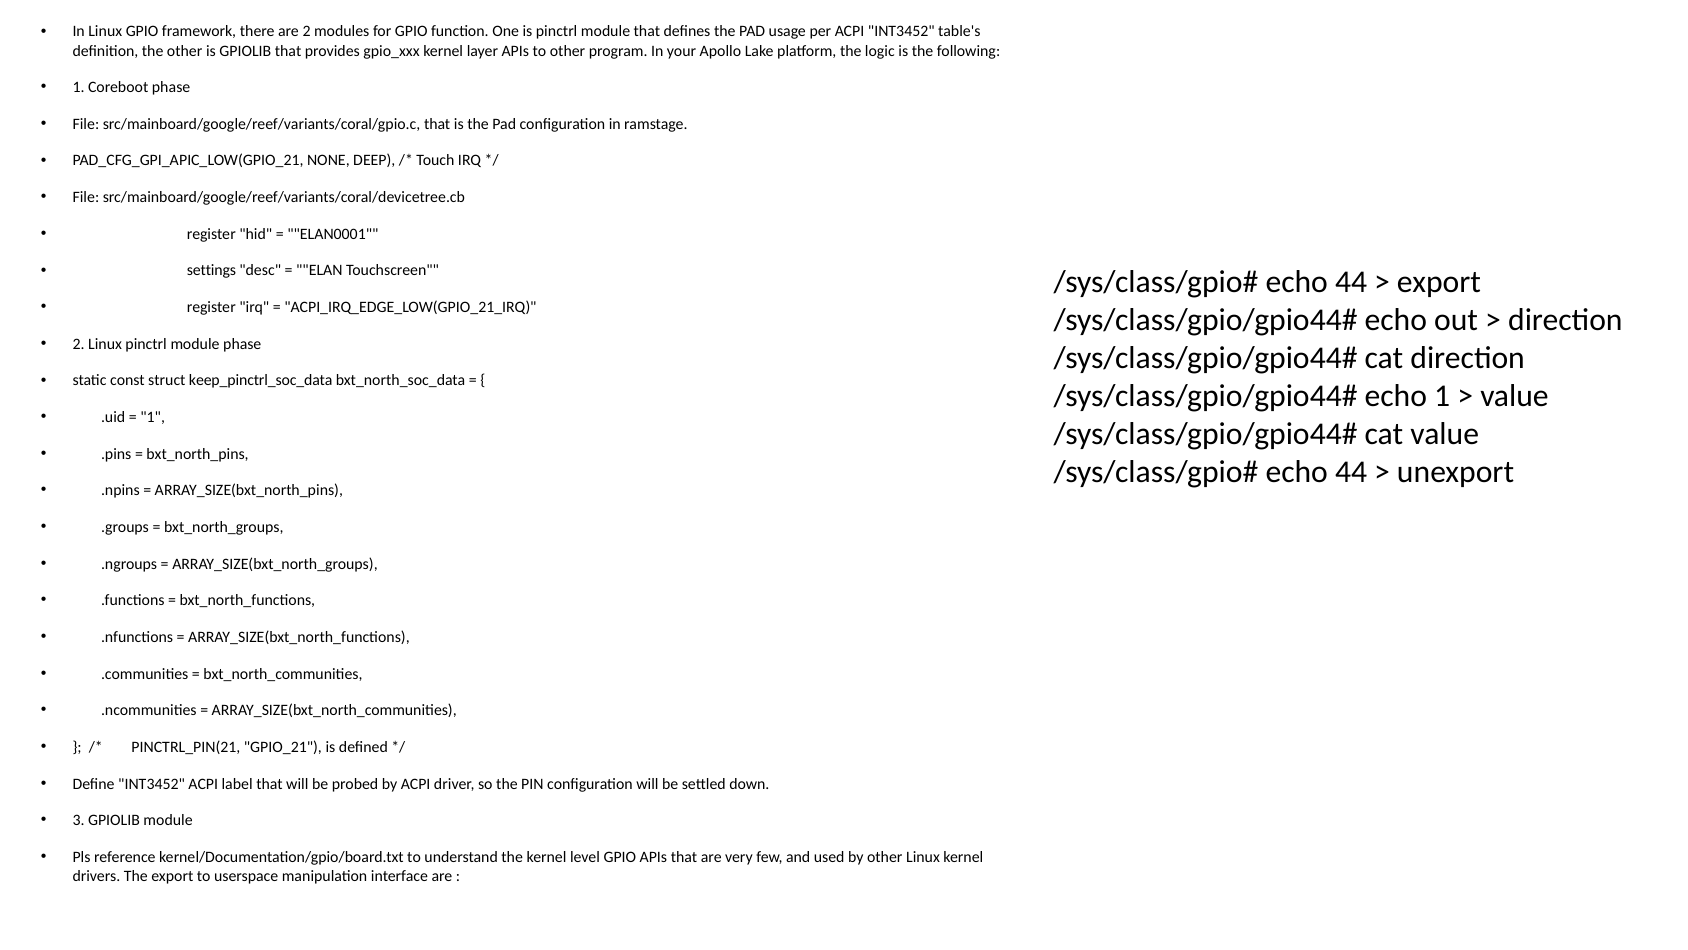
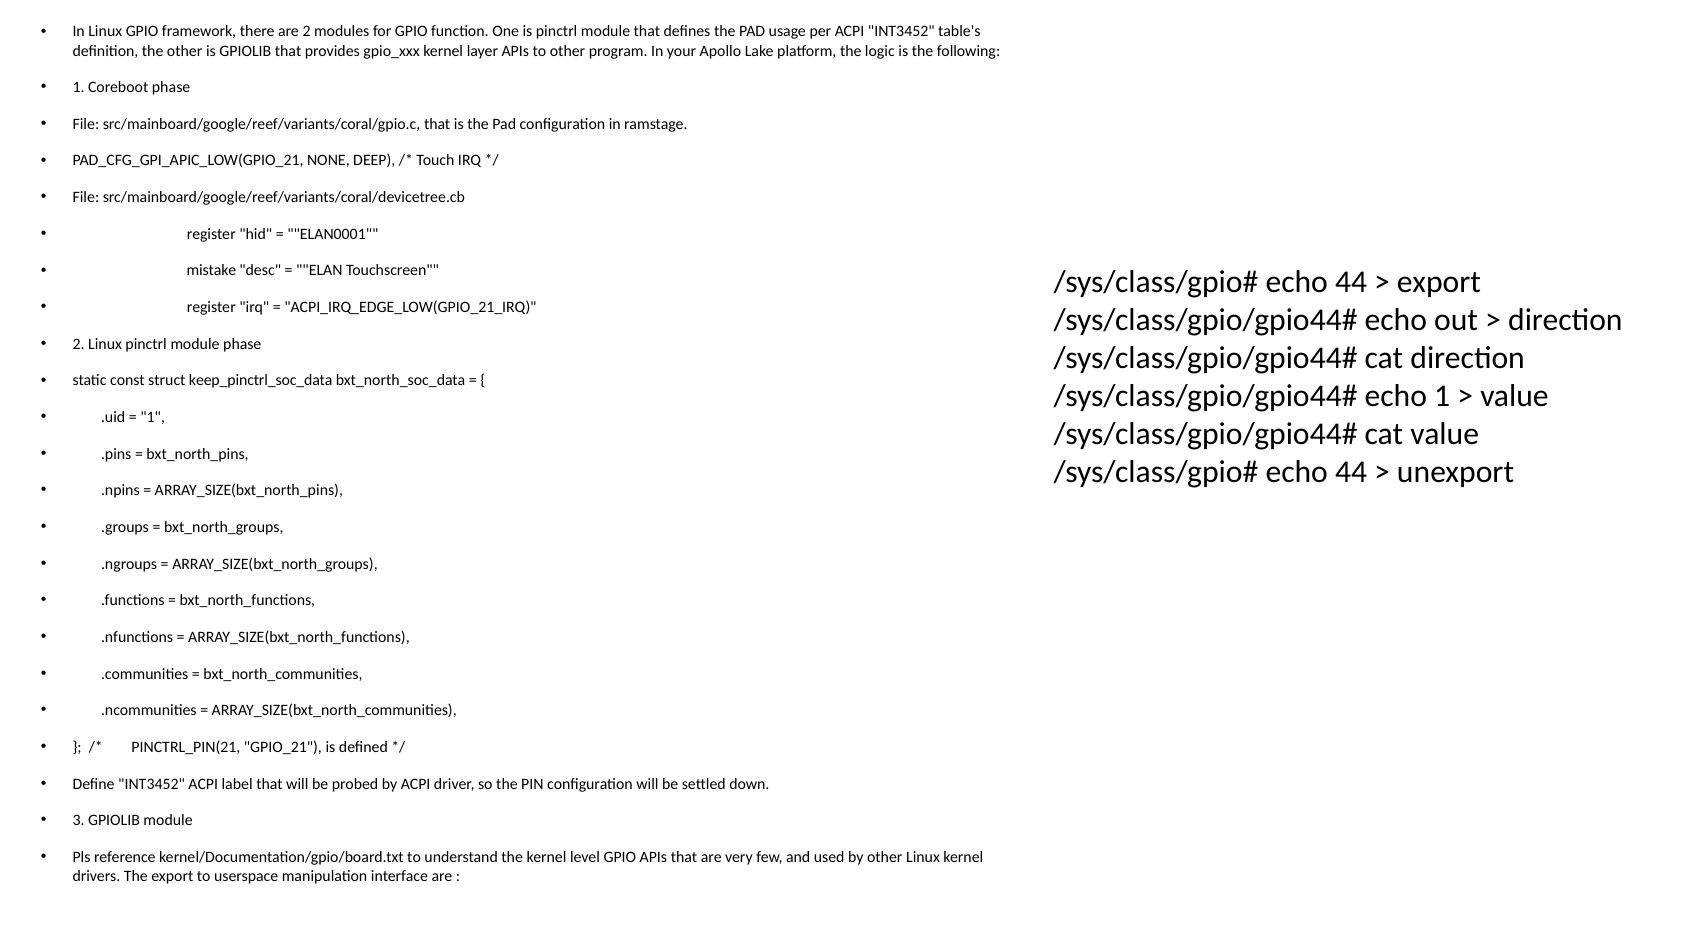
settings: settings -> mistake
